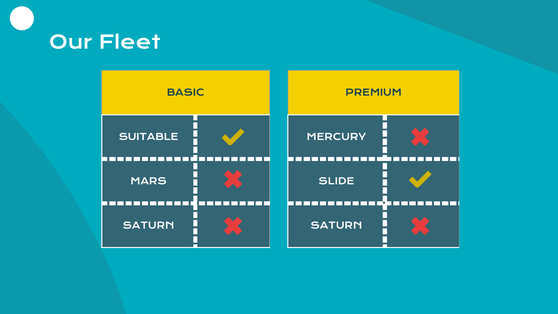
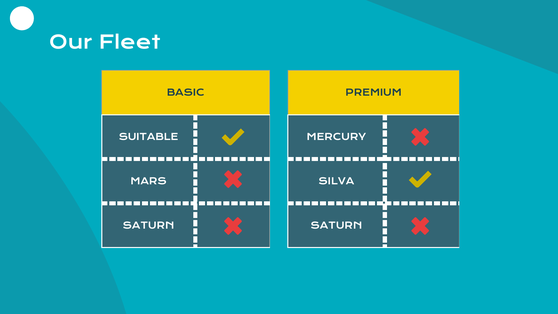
SLIDE: SLIDE -> SILVA
